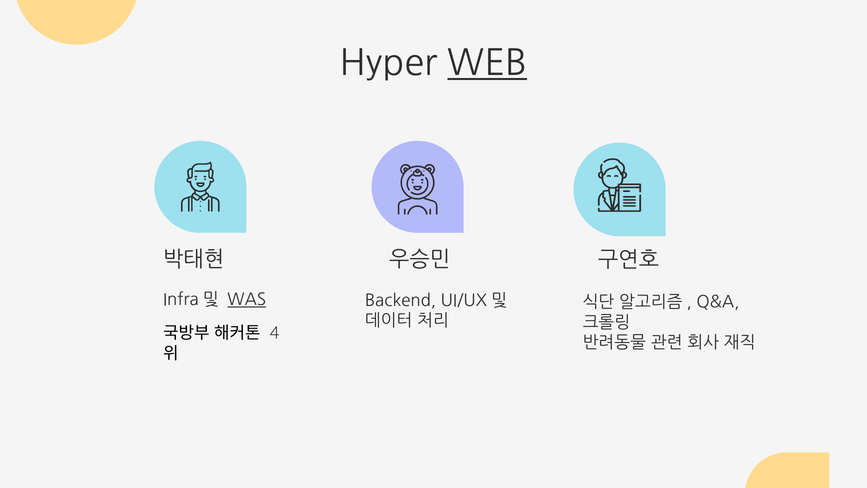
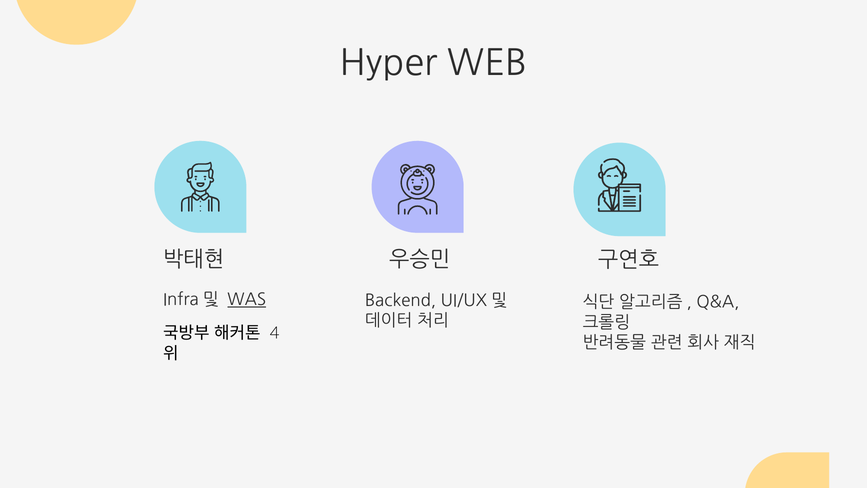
WEB underline: present -> none
